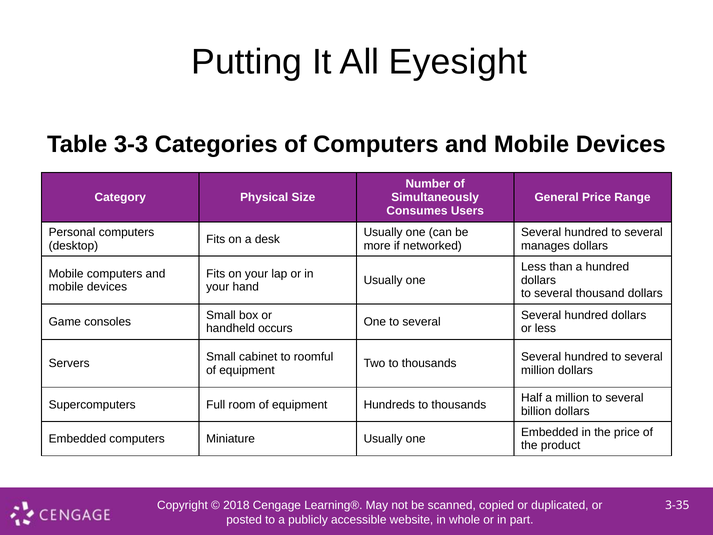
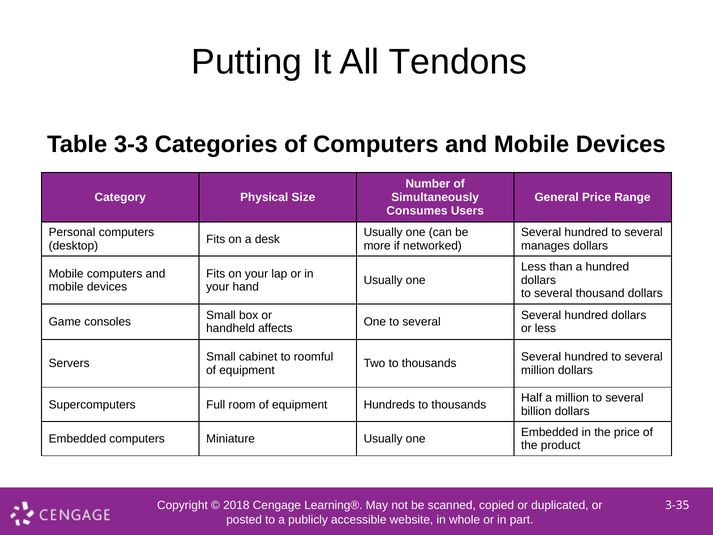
Eyesight: Eyesight -> Tendons
occurs: occurs -> affects
